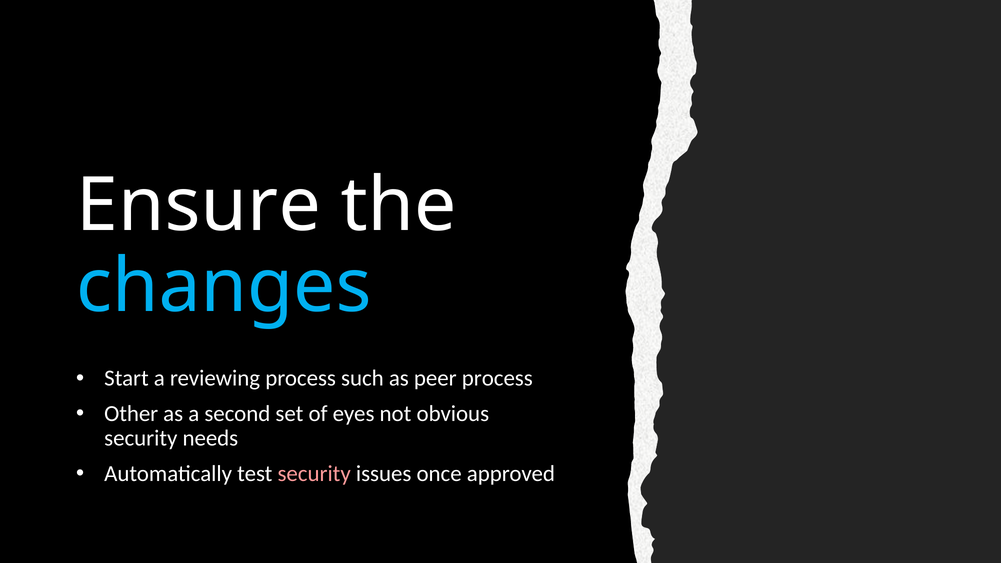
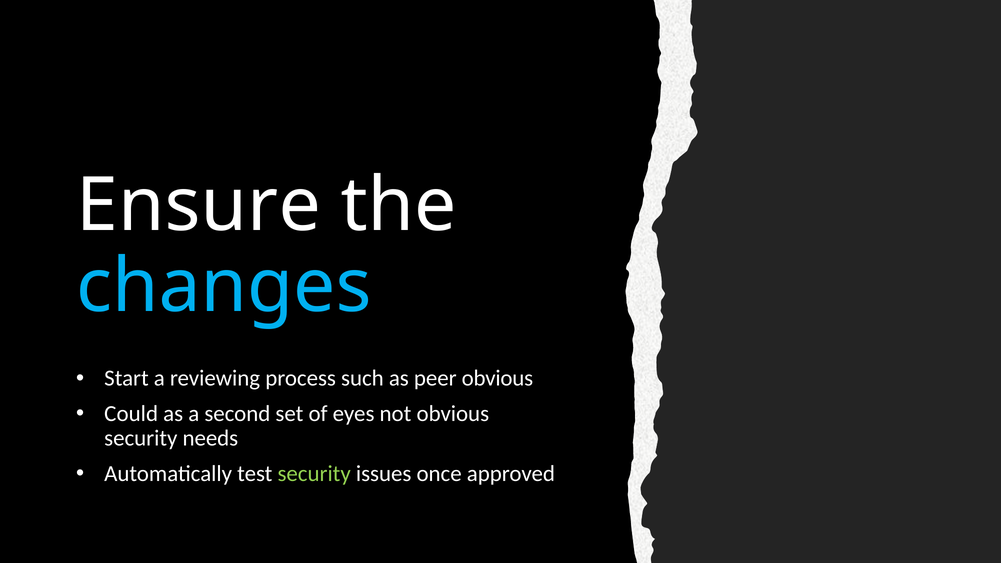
peer process: process -> obvious
Other: Other -> Could
security at (314, 473) colour: pink -> light green
